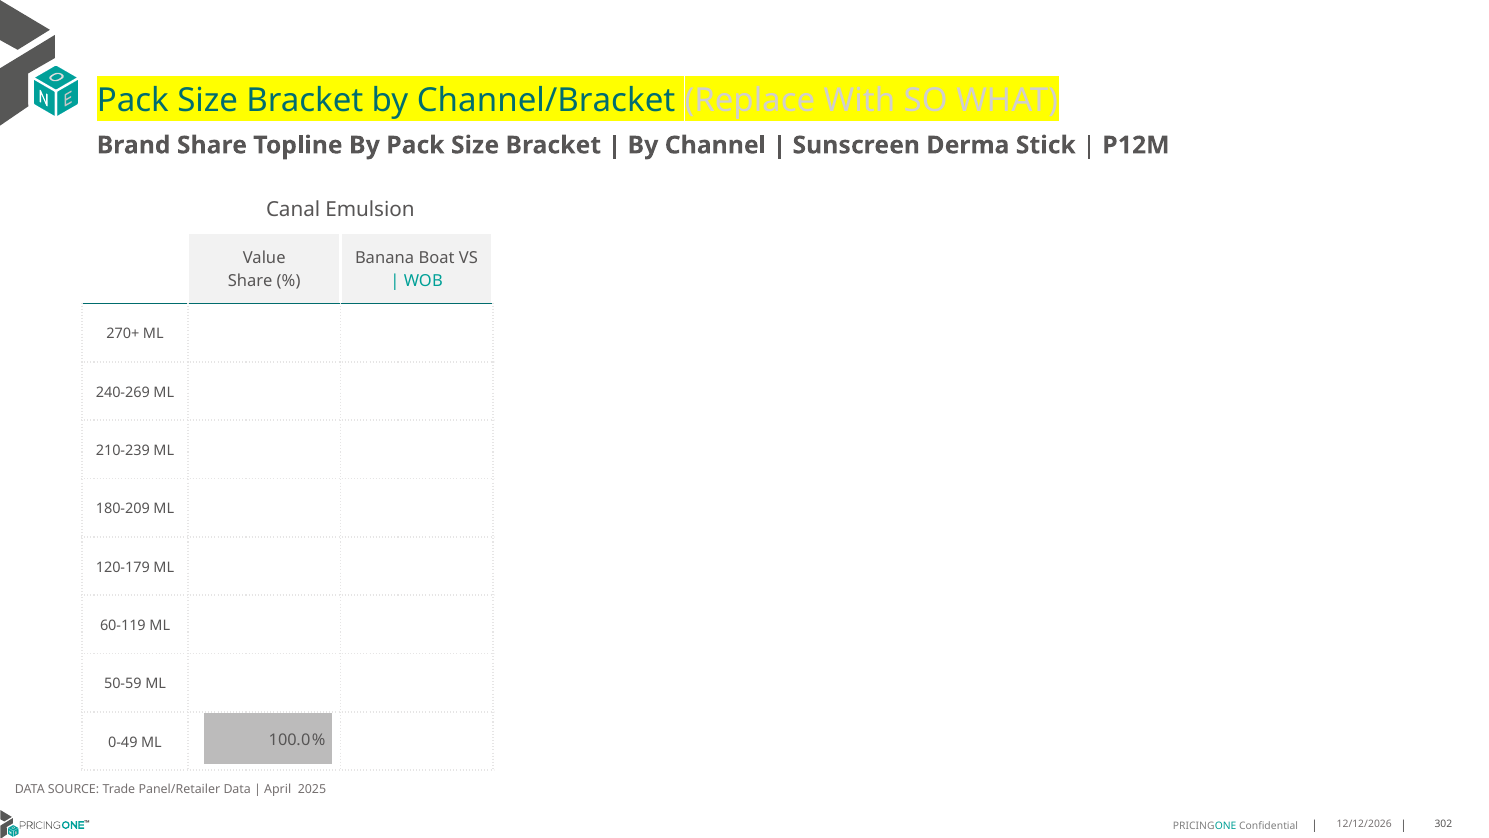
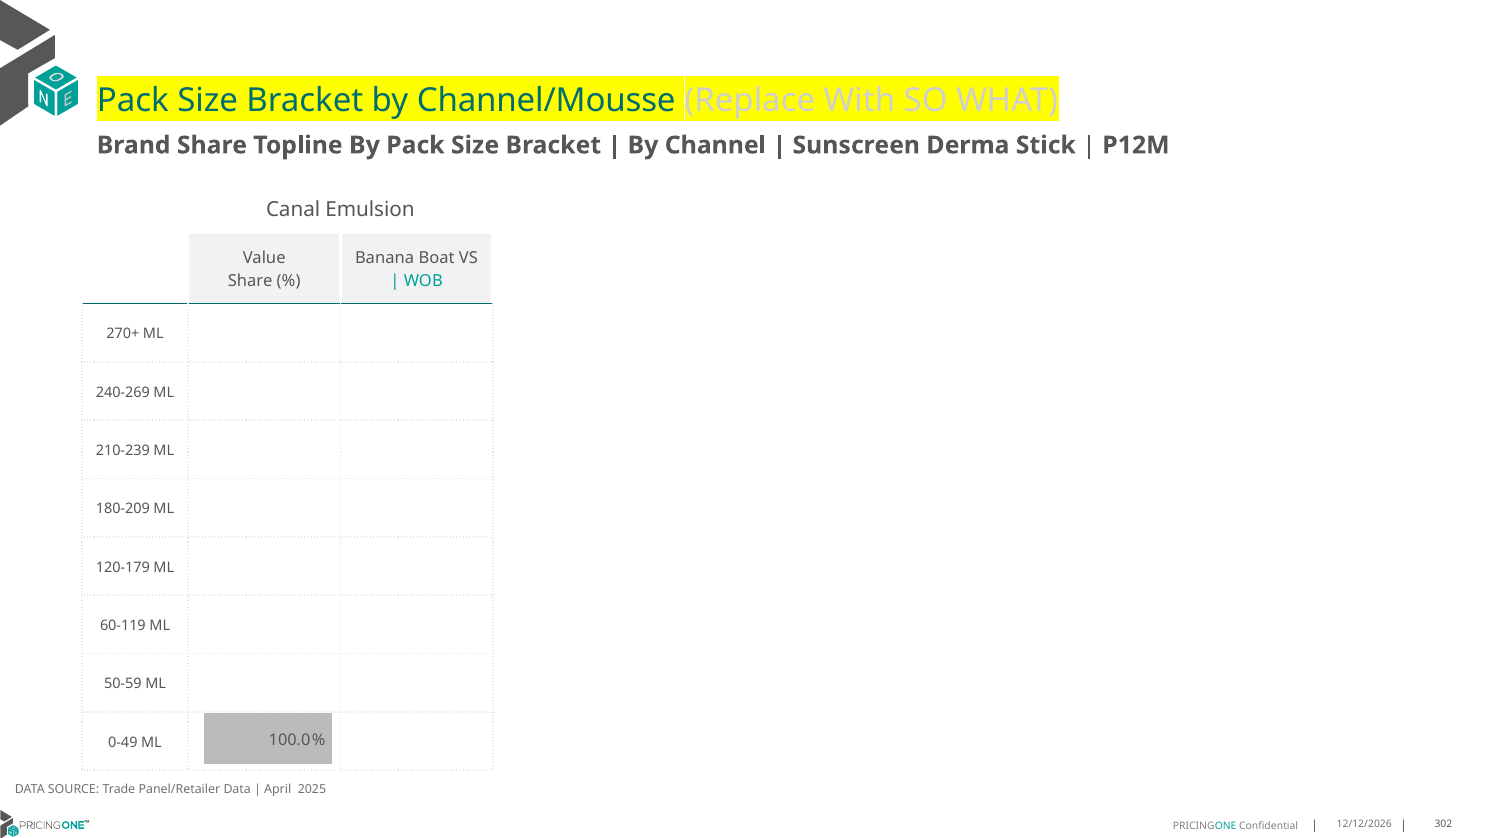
Channel/Bracket: Channel/Bracket -> Channel/Mousse
